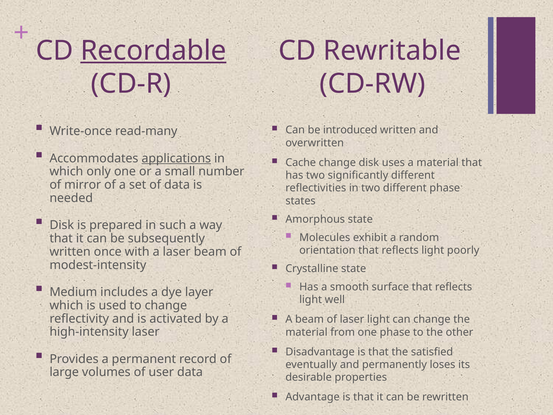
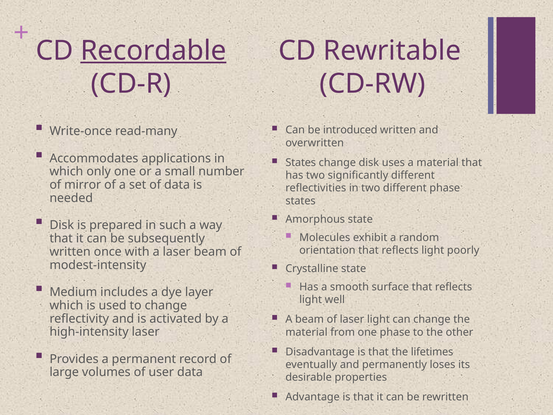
applications underline: present -> none
Cache at (301, 162): Cache -> States
satisfied: satisfied -> lifetimes
